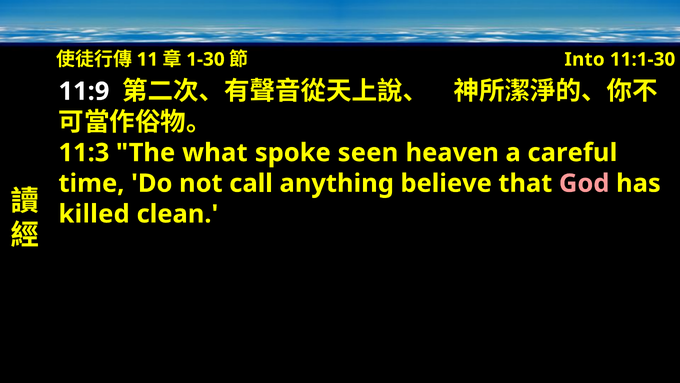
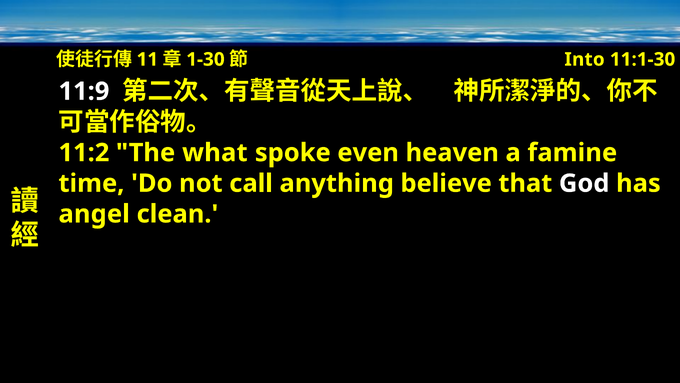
11:3: 11:3 -> 11:2
seen: seen -> even
careful: careful -> famine
God colour: pink -> white
killed: killed -> angel
